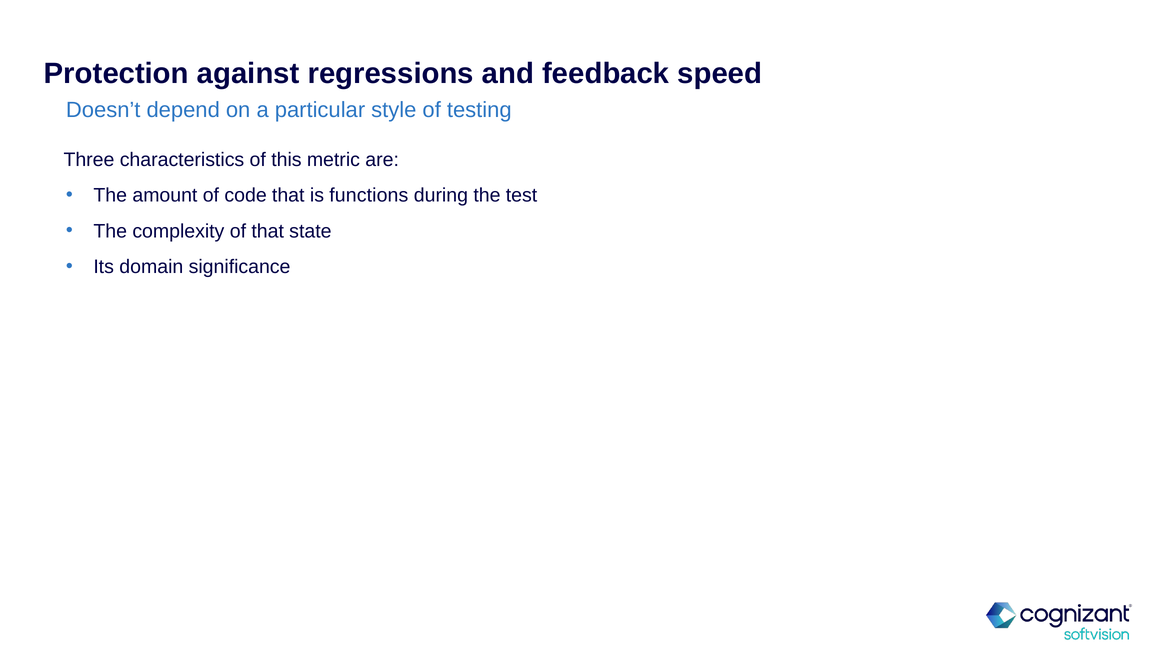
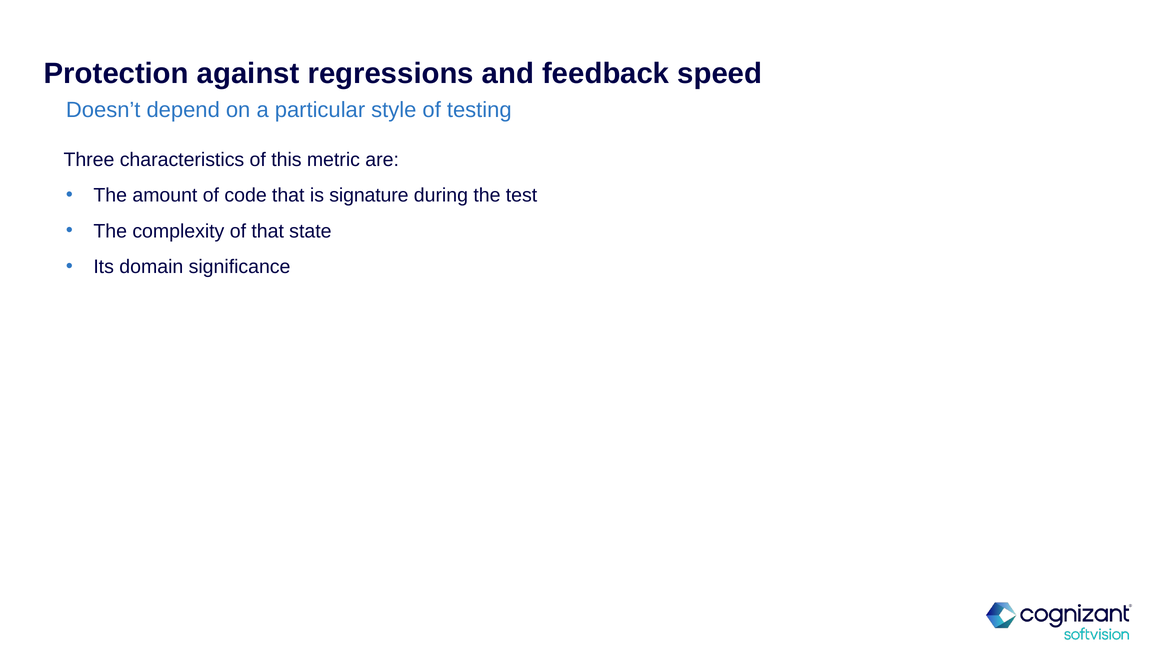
functions: functions -> signature
